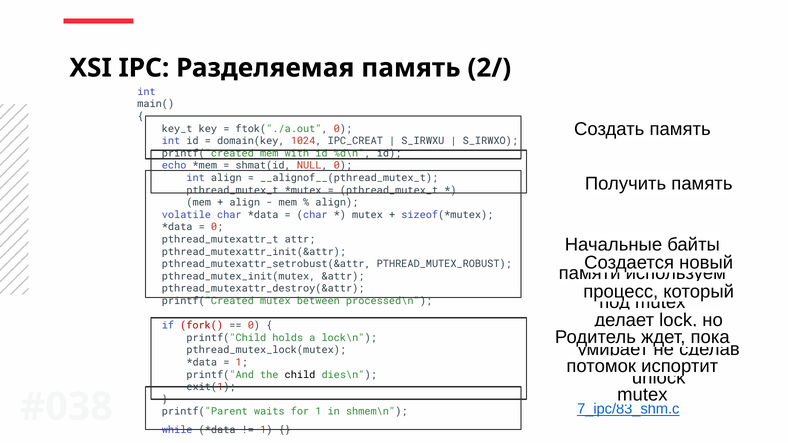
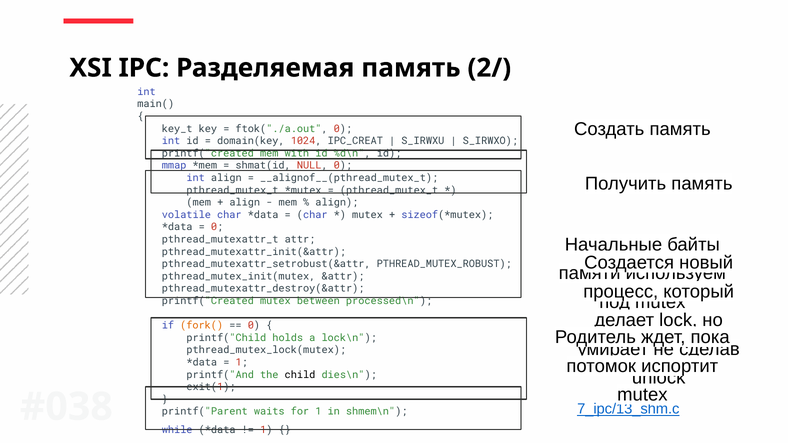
echo: echo -> mmap
fork( colour: red -> orange
7_ipc/83_shm.c: 7_ipc/83_shm.c -> 7_ipc/13_shm.c
